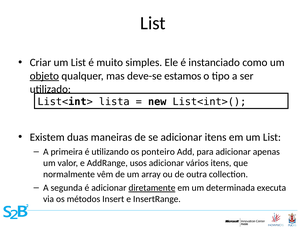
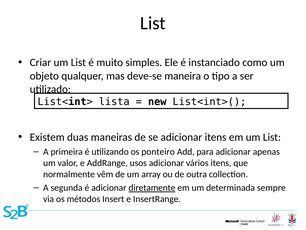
objeto underline: present -> none
estamos: estamos -> maneira
executa: executa -> sempre
